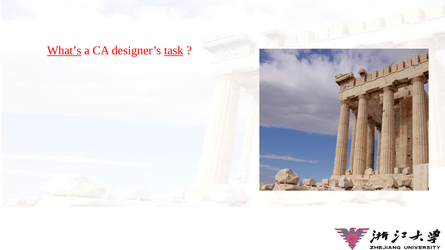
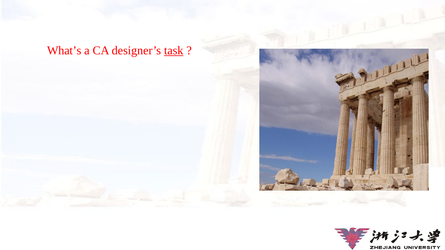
What’s underline: present -> none
